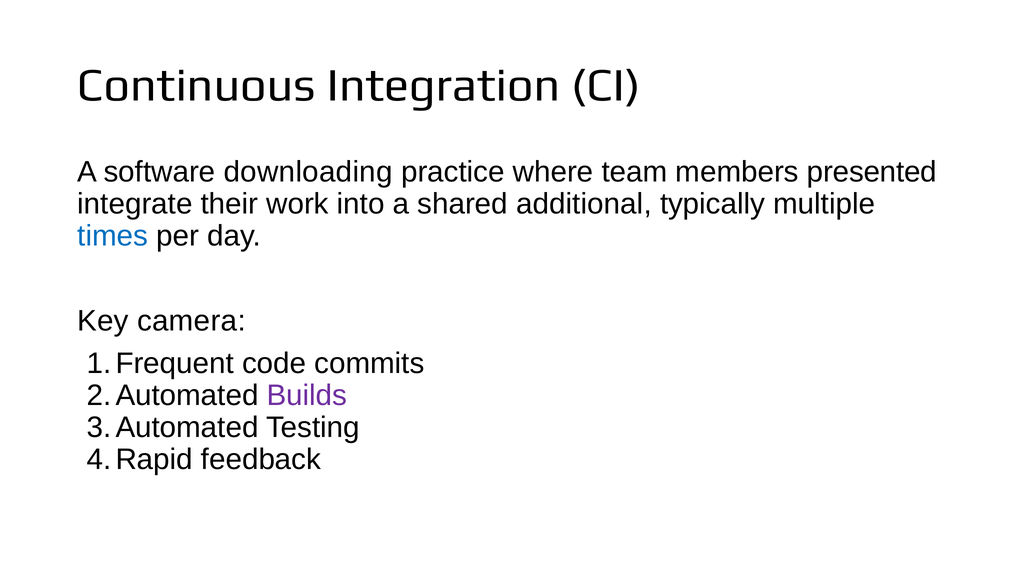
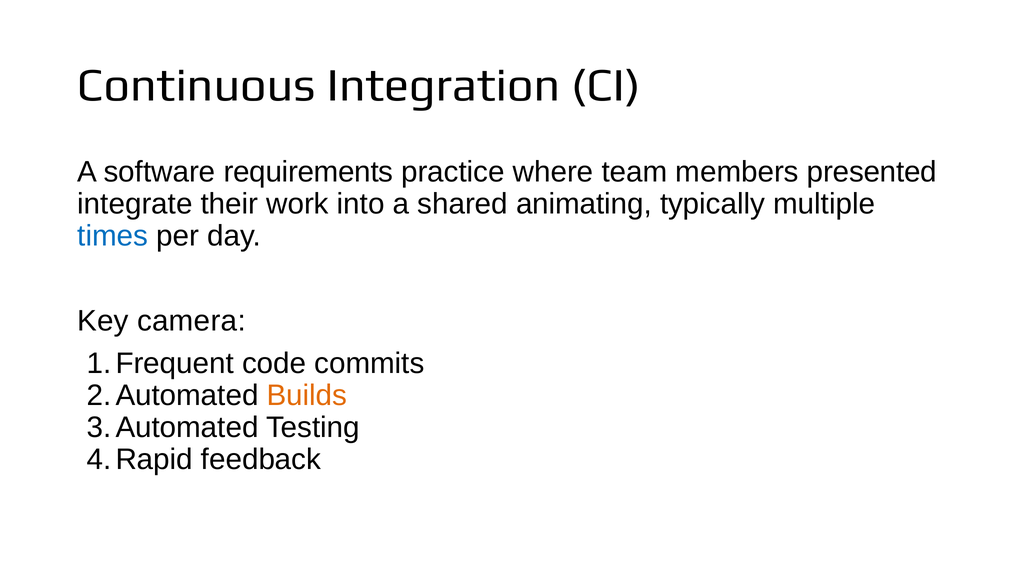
downloading: downloading -> requirements
additional: additional -> animating
Builds colour: purple -> orange
